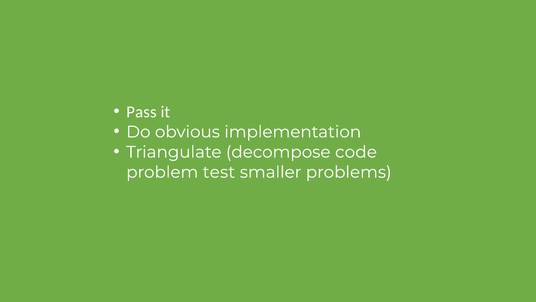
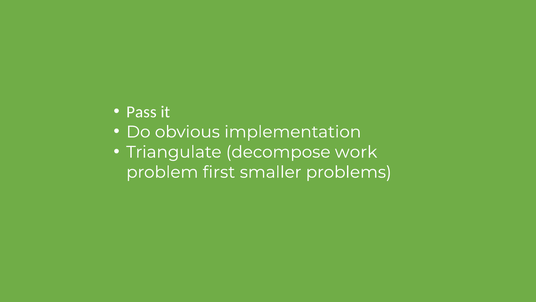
code: code -> work
test: test -> first
